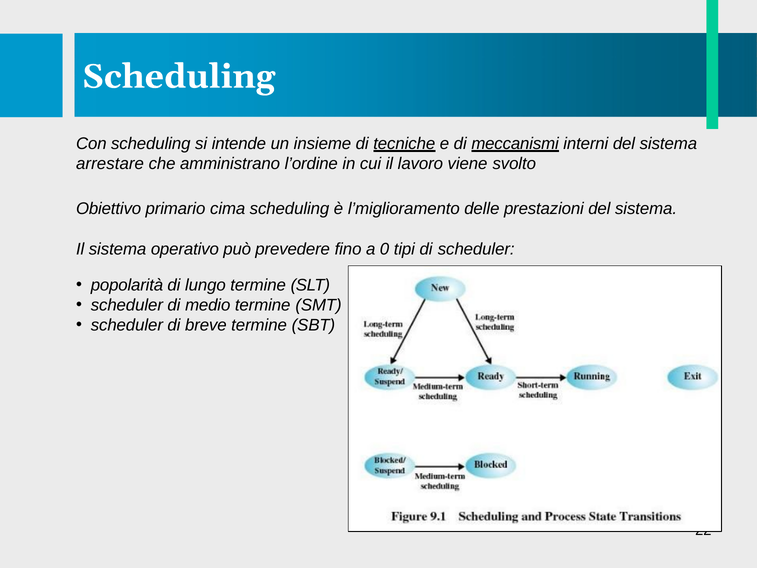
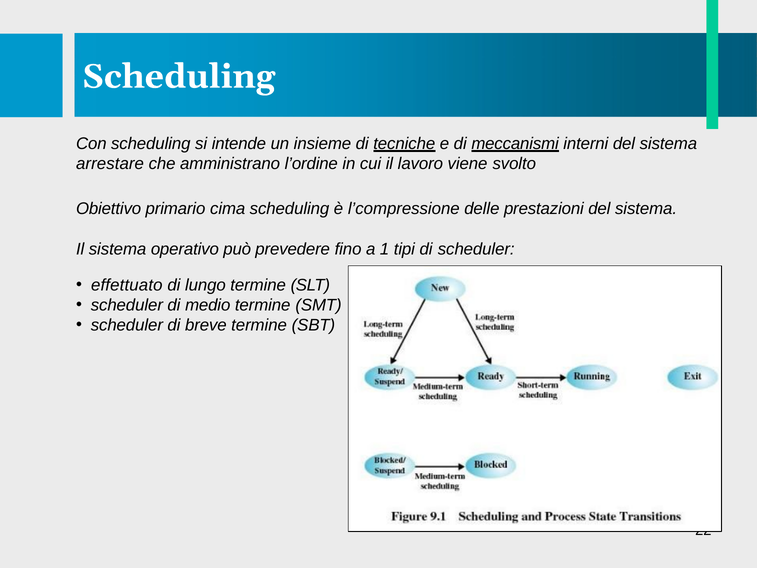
l’miglioramento: l’miglioramento -> l’compressione
0: 0 -> 1
popolarità: popolarità -> effettuato
